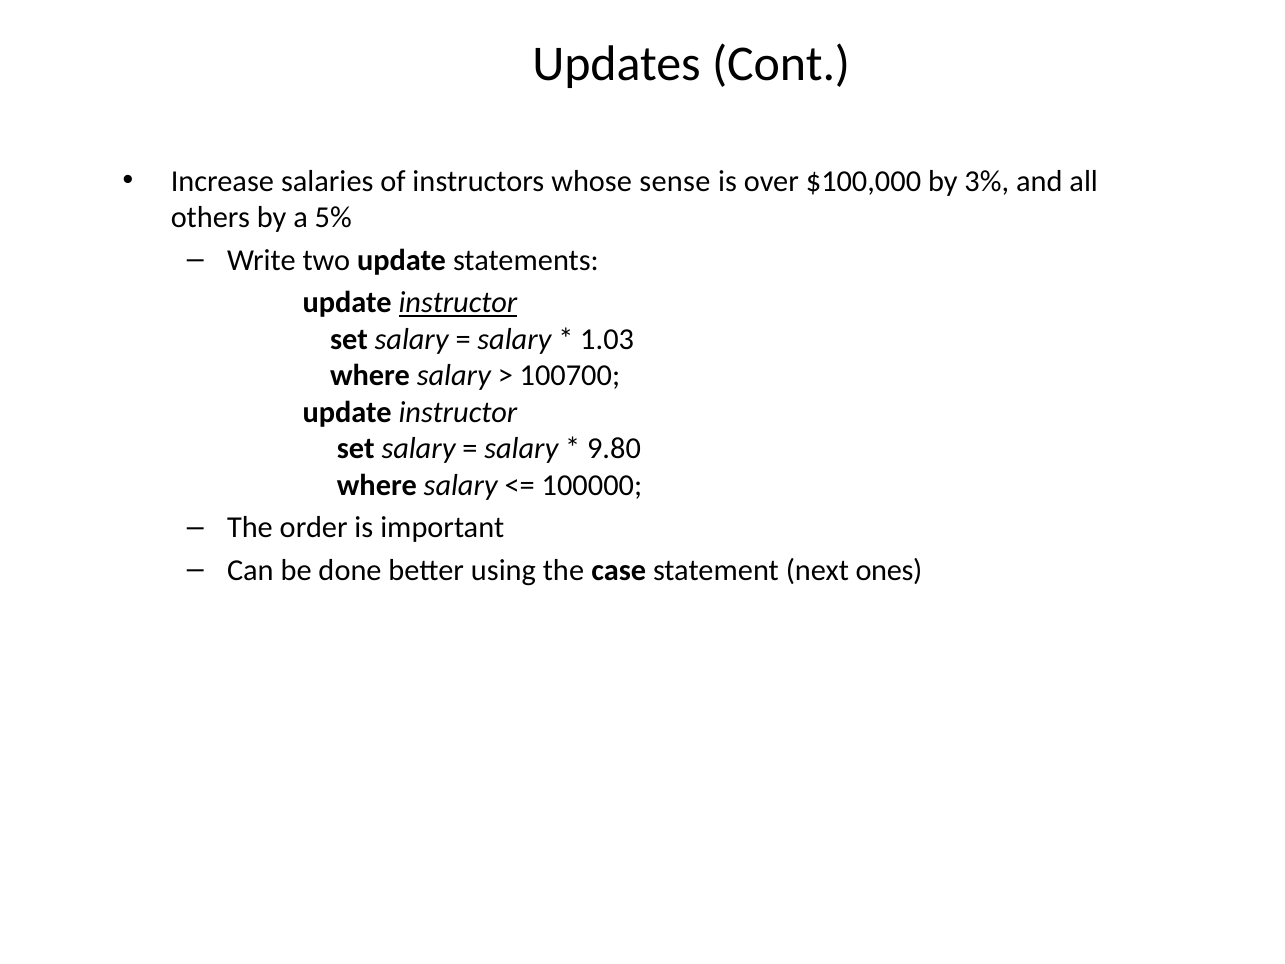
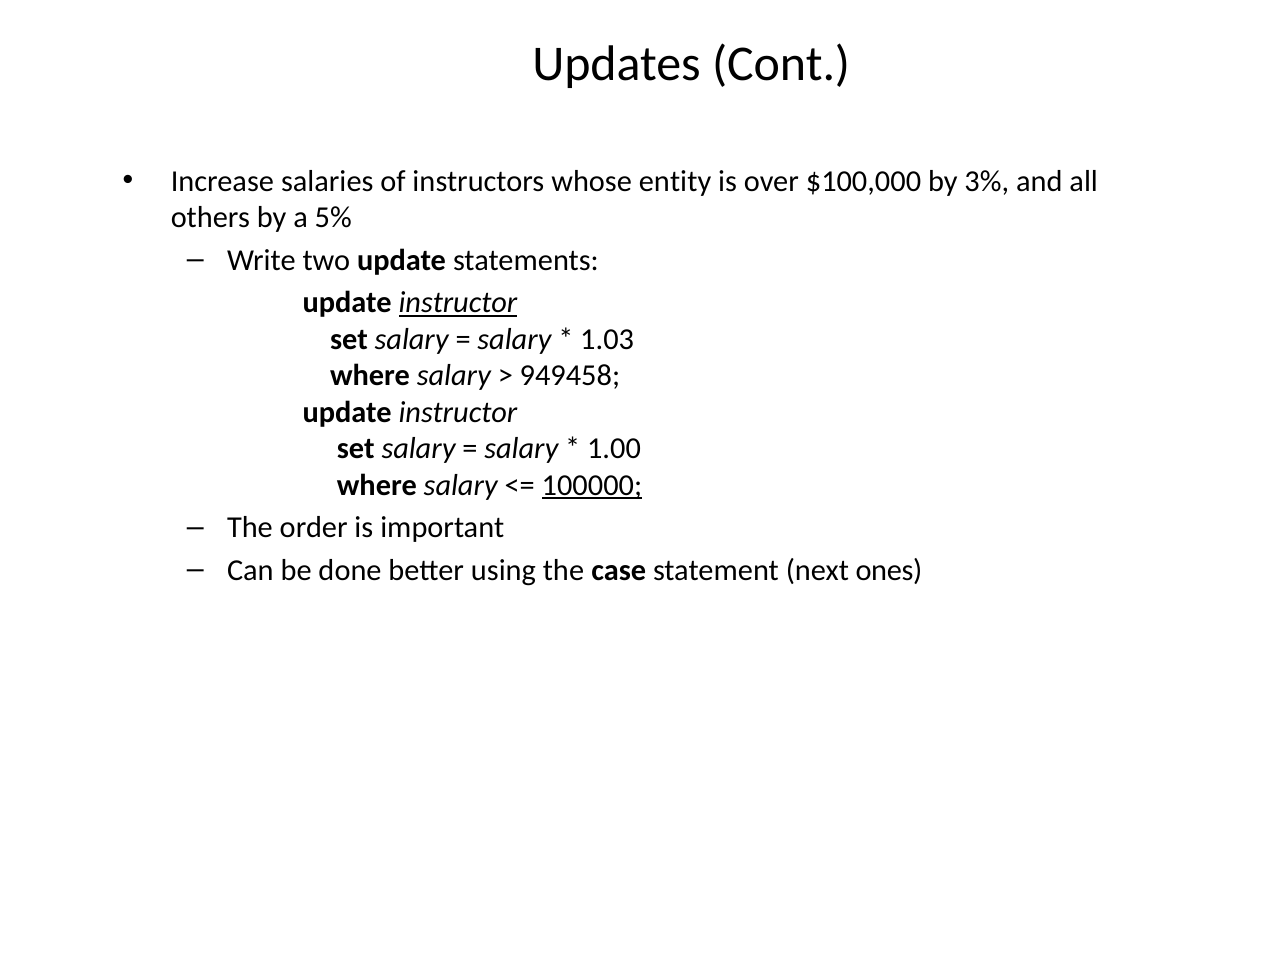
sense: sense -> entity
100700: 100700 -> 949458
9.80: 9.80 -> 1.00
100000 underline: none -> present
